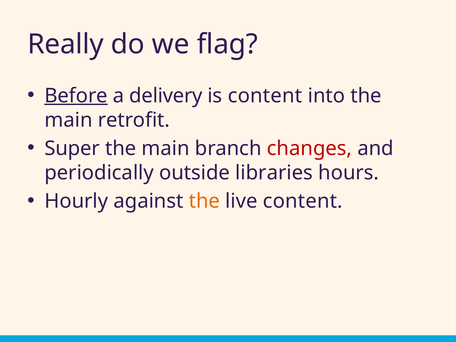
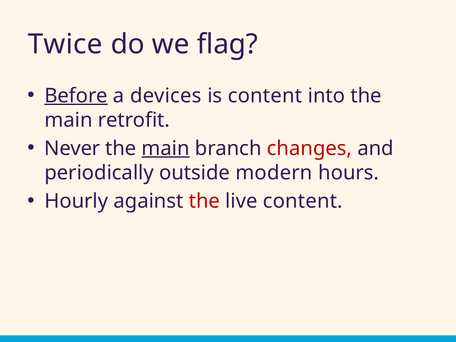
Really: Really -> Twice
delivery: delivery -> devices
Super: Super -> Never
main at (166, 148) underline: none -> present
libraries: libraries -> modern
the at (204, 201) colour: orange -> red
